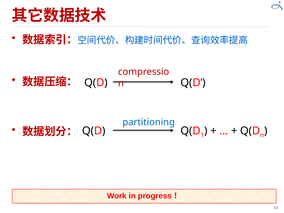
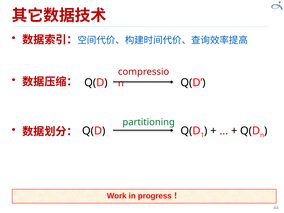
partitioning colour: blue -> green
